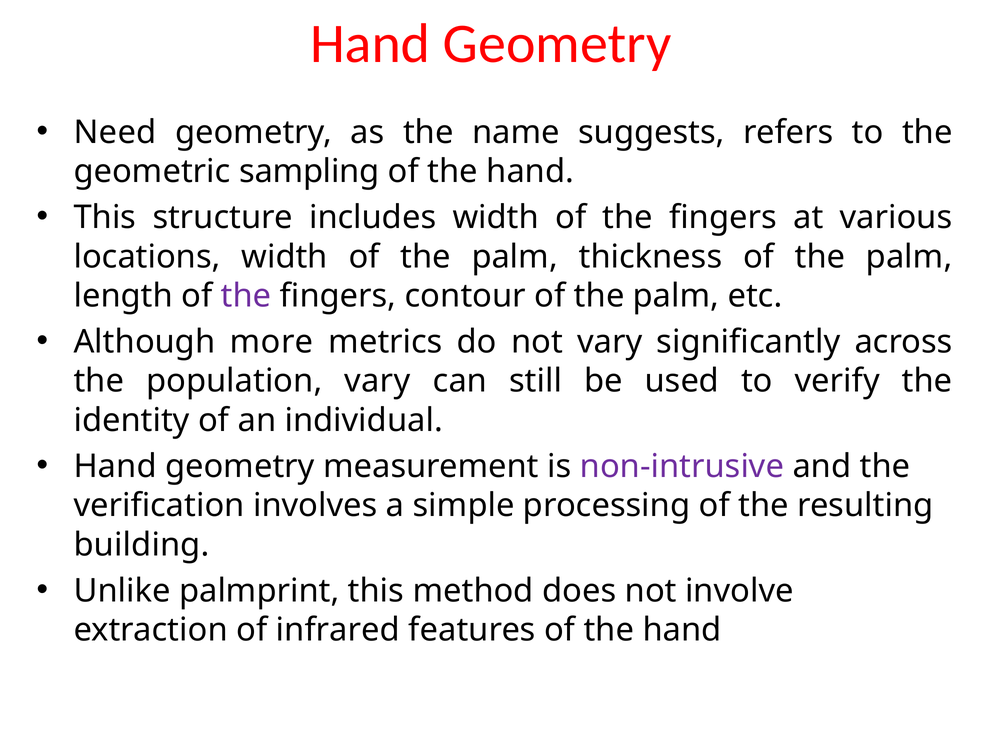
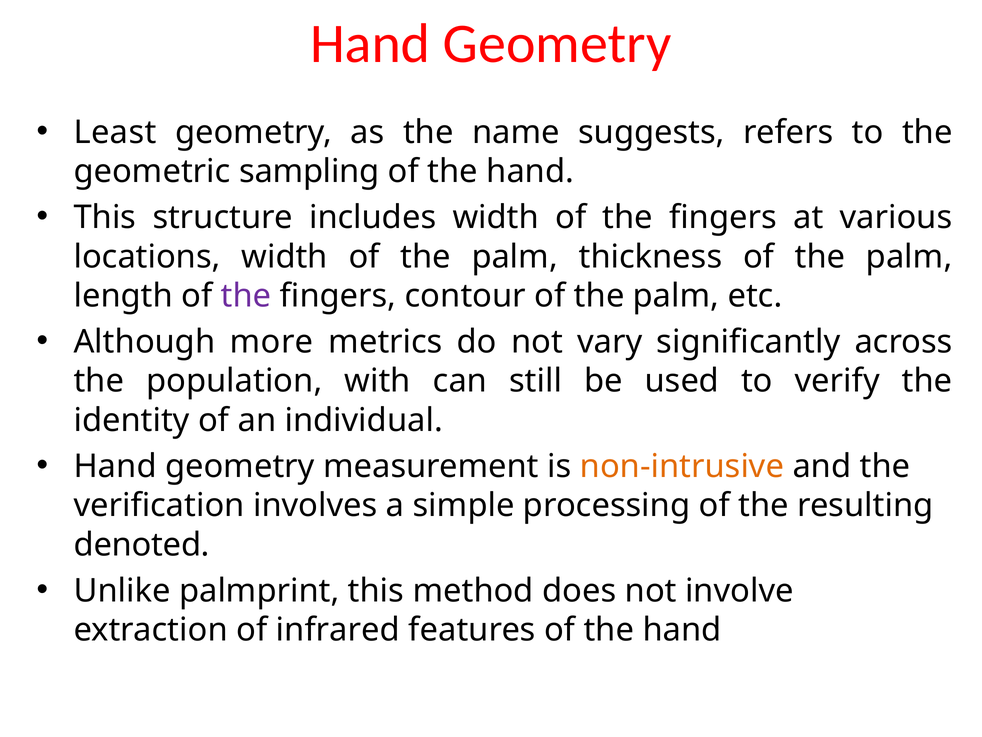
Need: Need -> Least
population vary: vary -> with
non-intrusive colour: purple -> orange
building: building -> denoted
